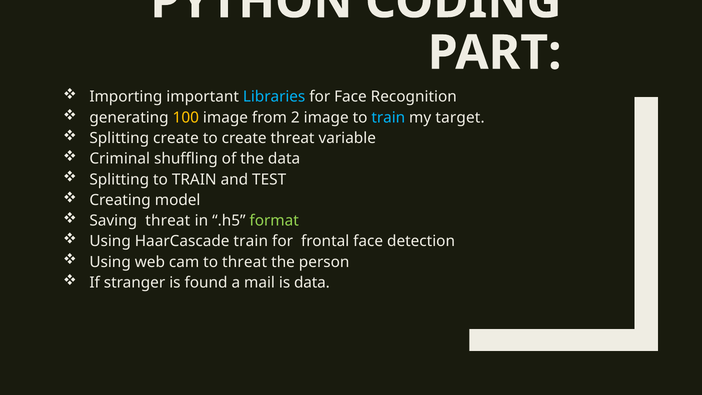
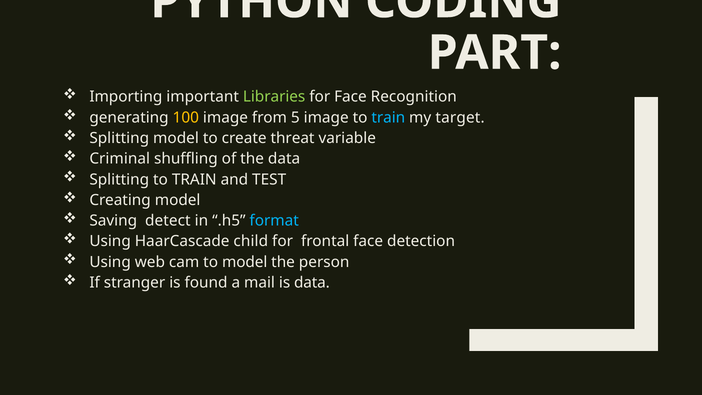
Libraries colour: light blue -> light green
2: 2 -> 5
Splitting create: create -> model
Saving threat: threat -> detect
format colour: light green -> light blue
HaarCascade train: train -> child
to threat: threat -> model
